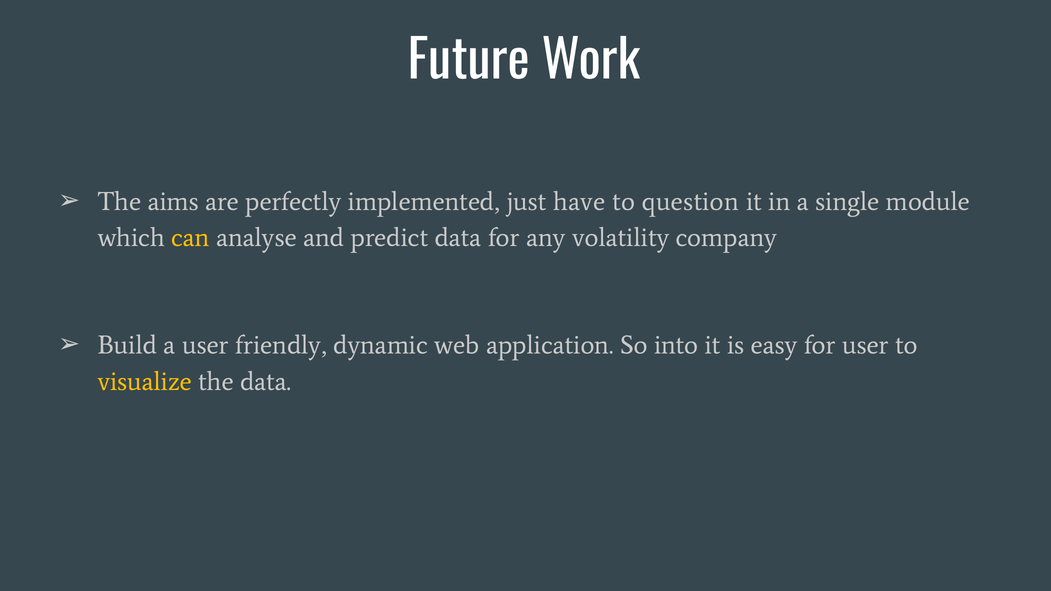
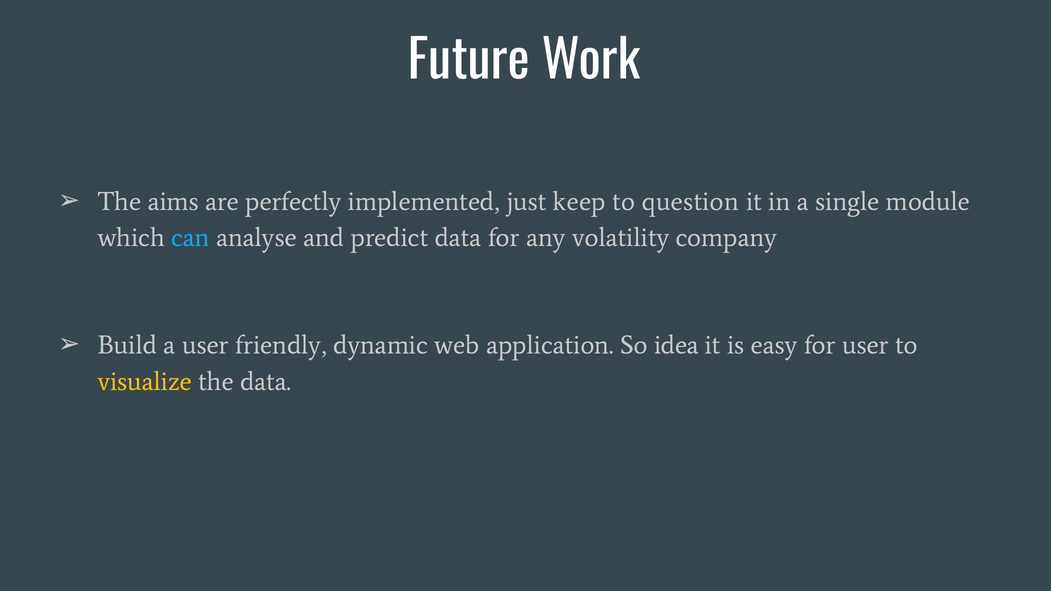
have: have -> keep
can colour: yellow -> light blue
into: into -> idea
